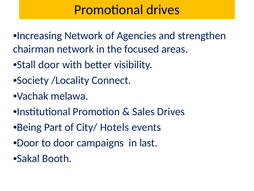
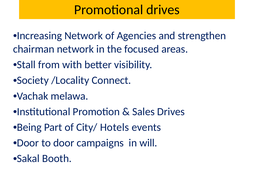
Stall door: door -> from
last: last -> will
